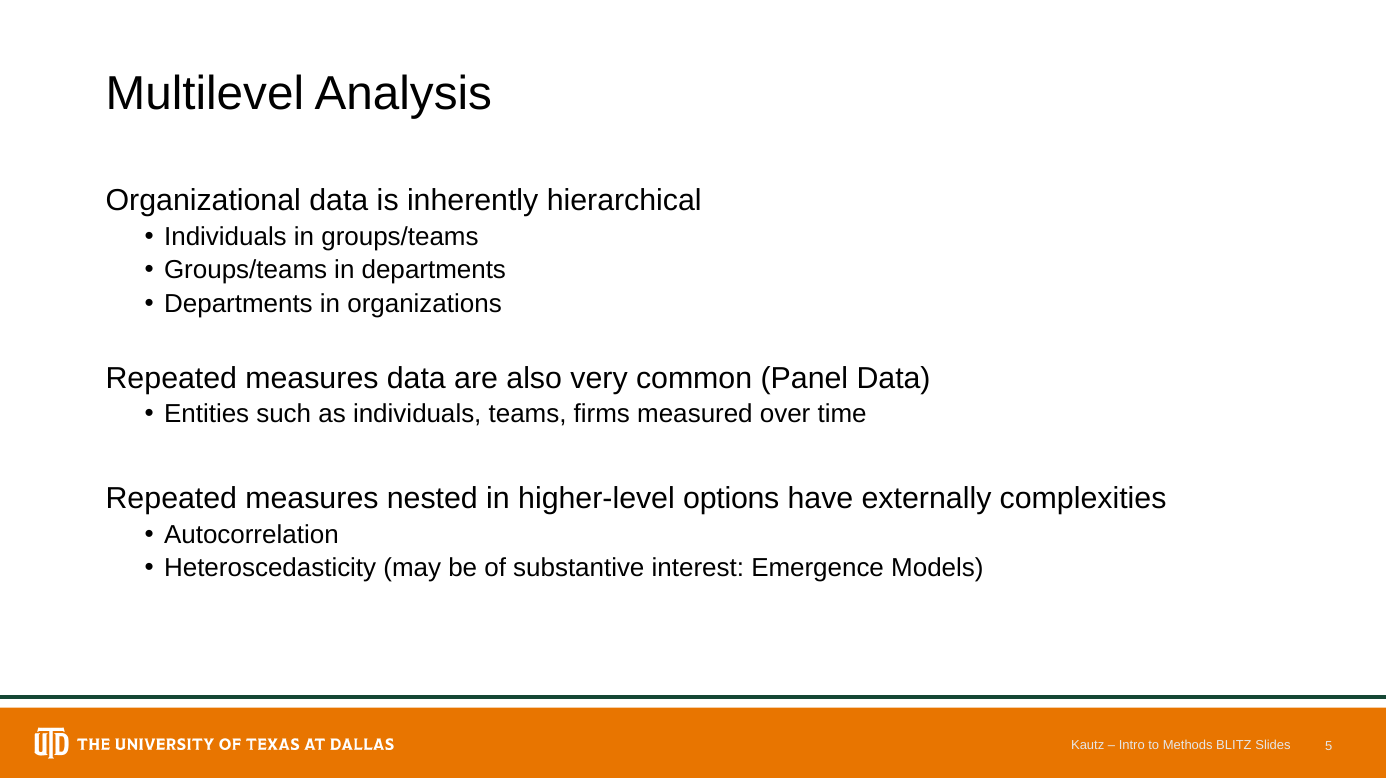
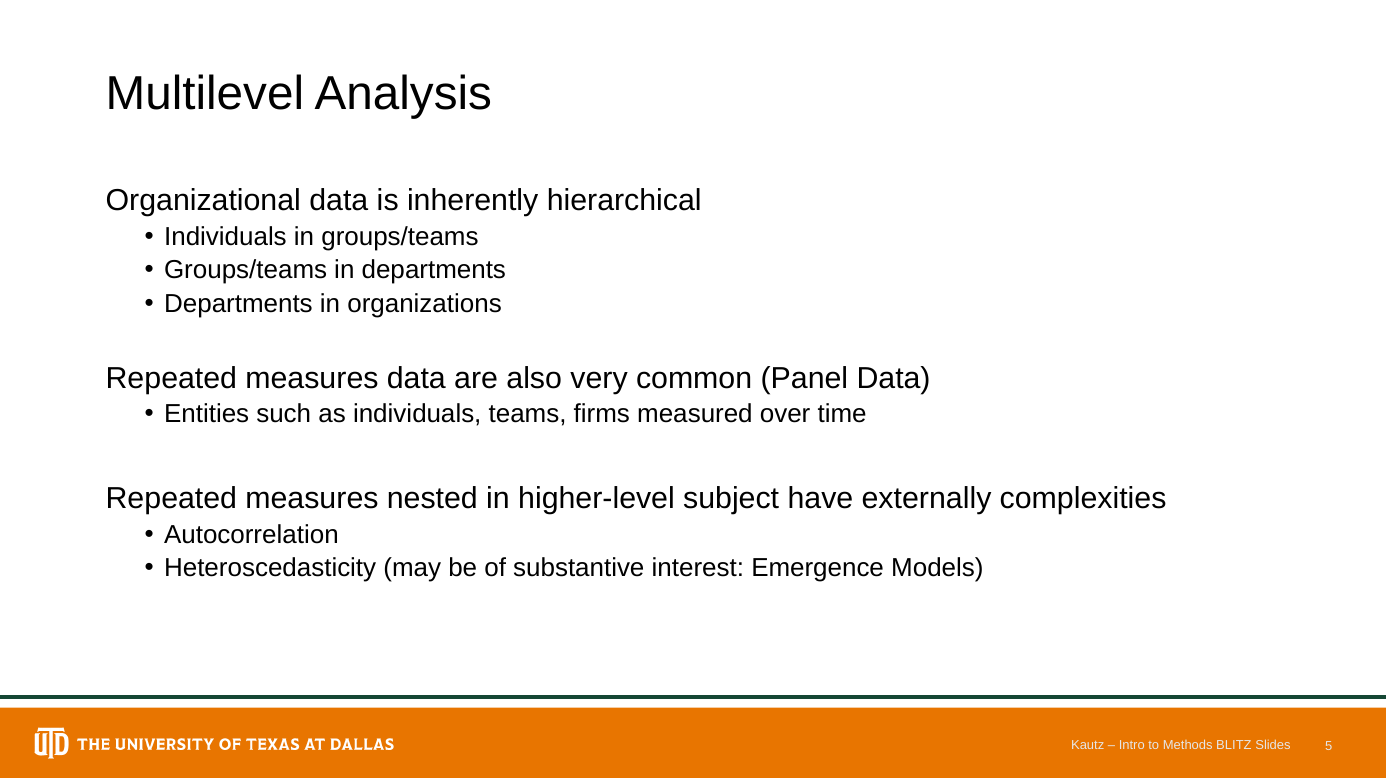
options: options -> subject
